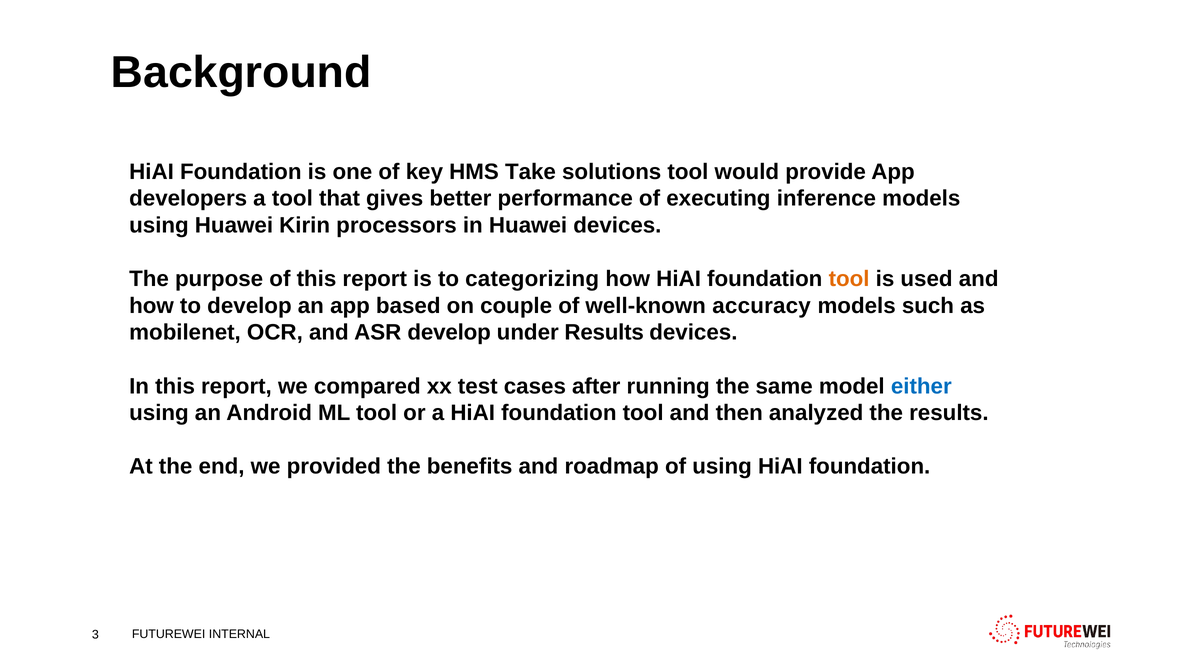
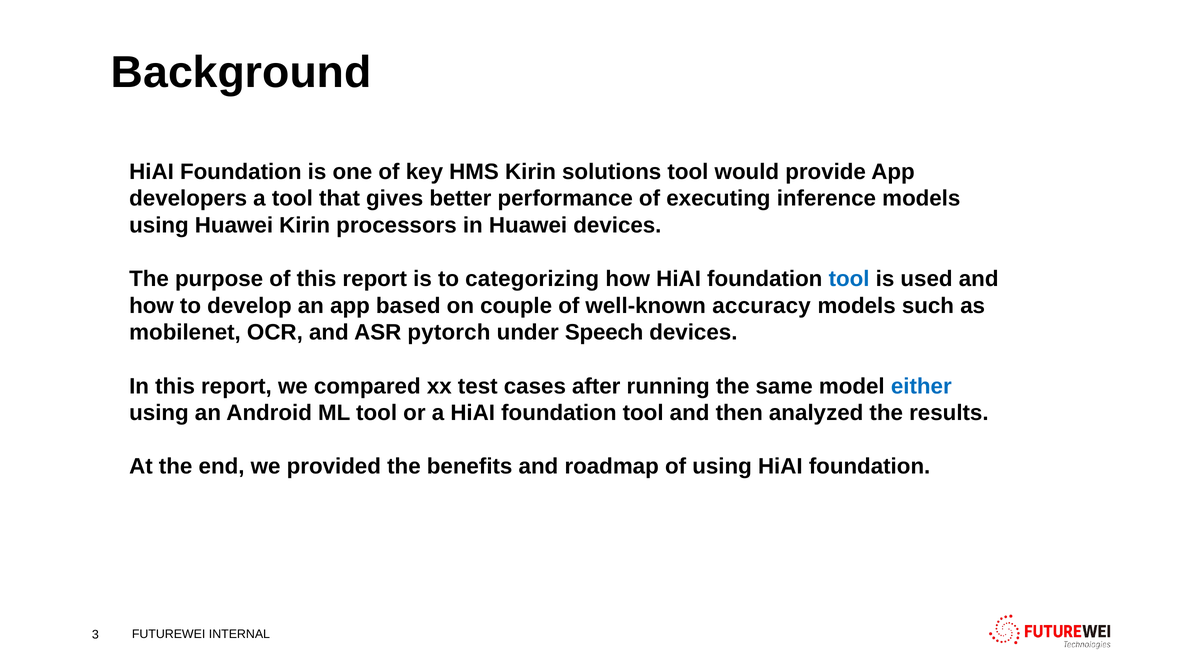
HMS Take: Take -> Kirin
tool at (849, 279) colour: orange -> blue
ASR develop: develop -> pytorch
under Results: Results -> Speech
